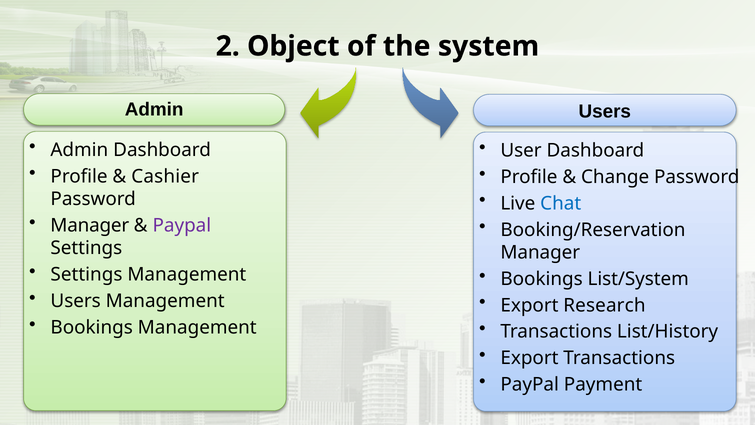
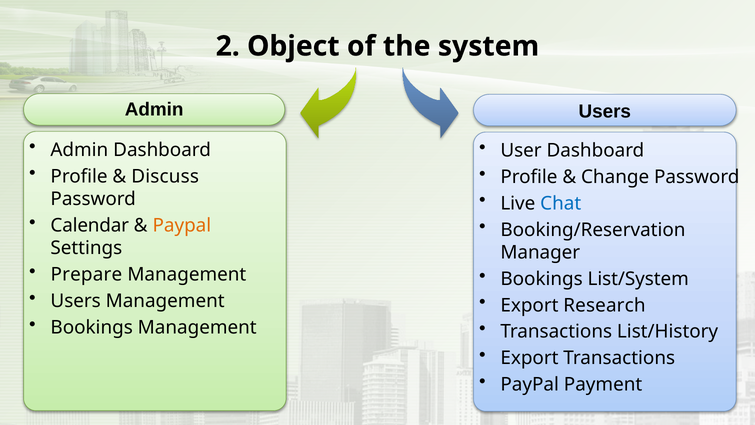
Cashier: Cashier -> Discuss
Manager at (90, 225): Manager -> Calendar
Paypal at (182, 225) colour: purple -> orange
Settings at (86, 274): Settings -> Prepare
